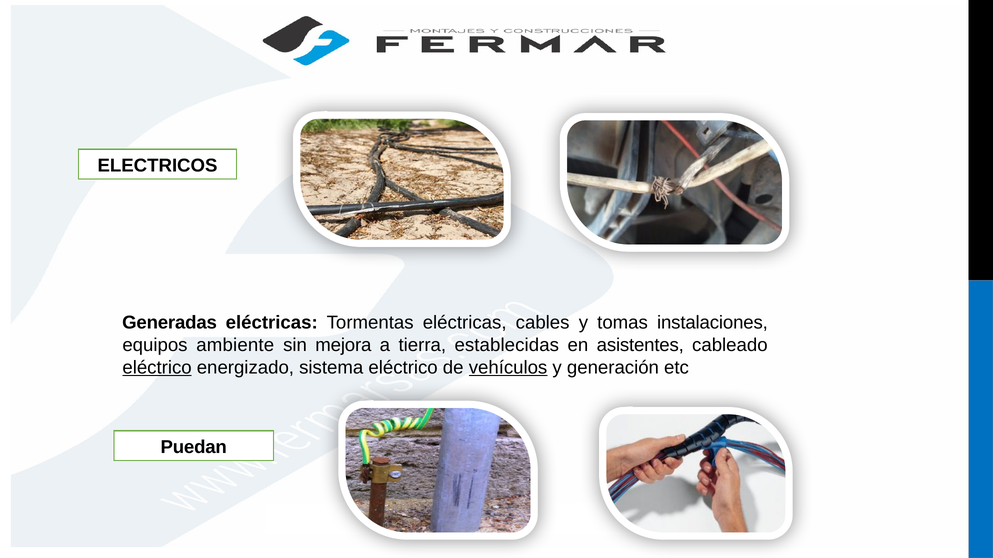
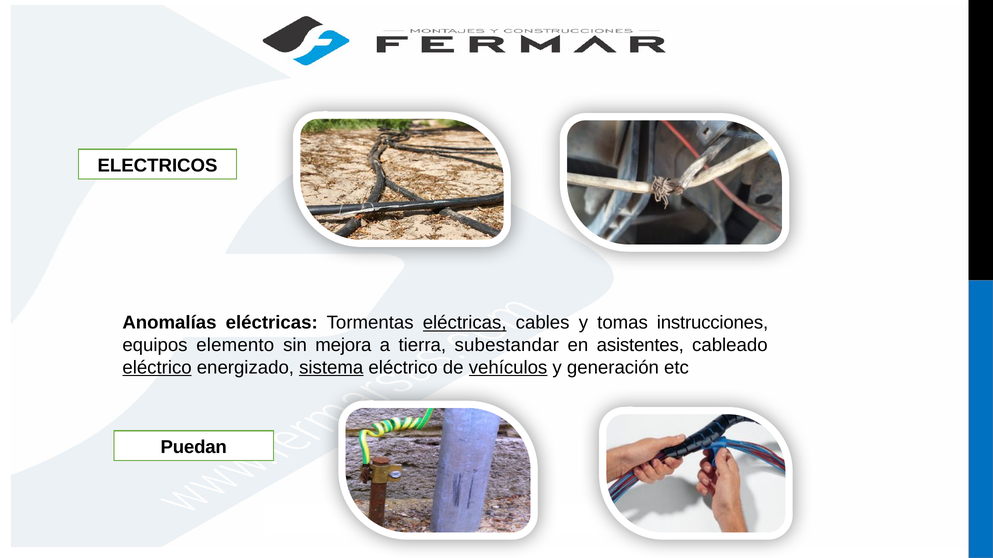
Generadas: Generadas -> Anomalías
eléctricas at (465, 323) underline: none -> present
instalaciones: instalaciones -> instrucciones
ambiente: ambiente -> elemento
establecidas: establecidas -> subestandar
sistema underline: none -> present
